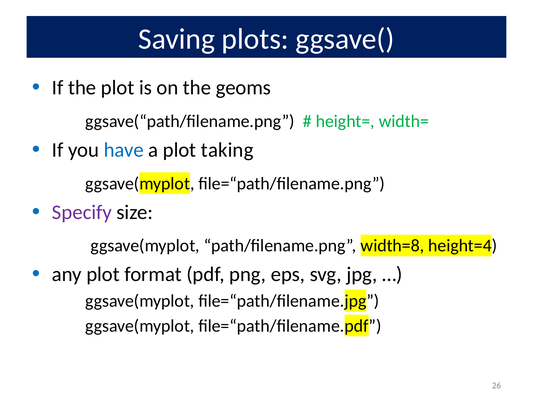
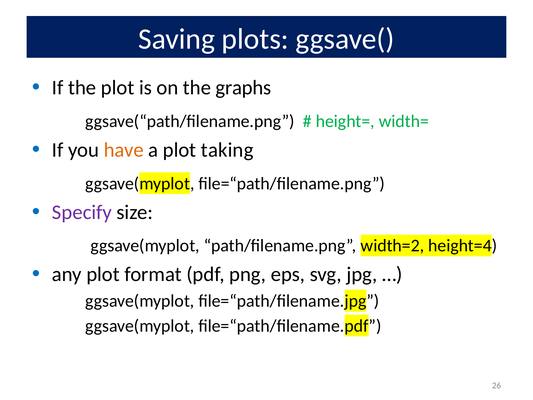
geoms: geoms -> graphs
have colour: blue -> orange
width=8: width=8 -> width=2
